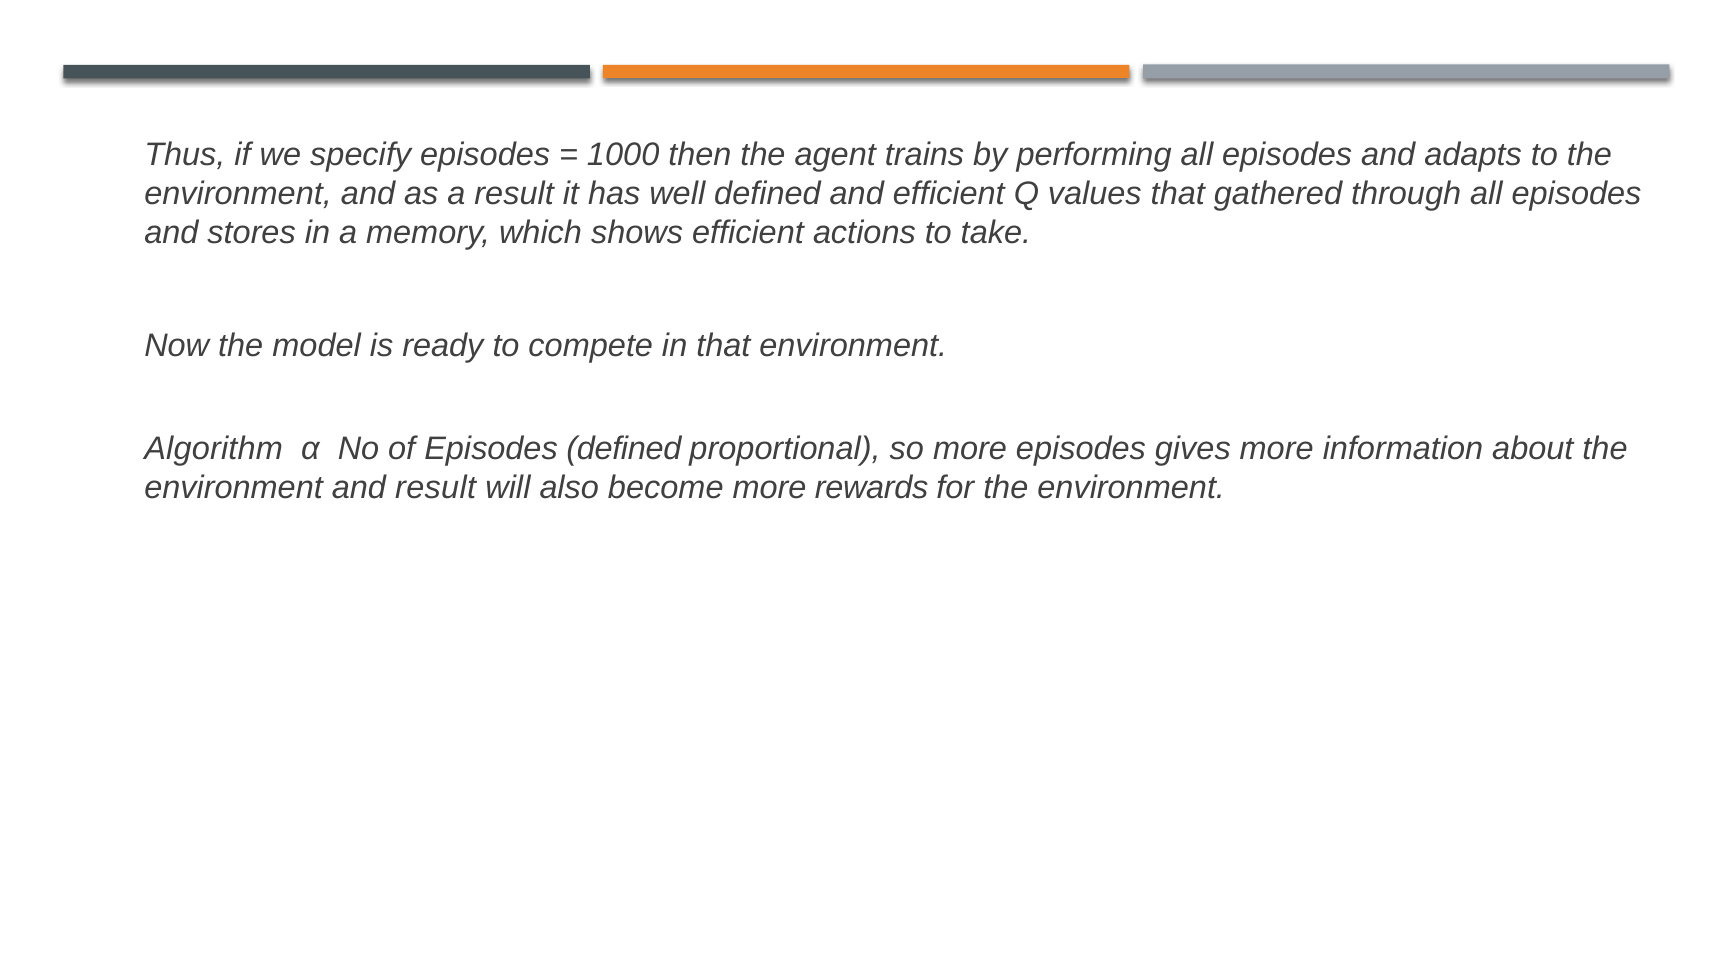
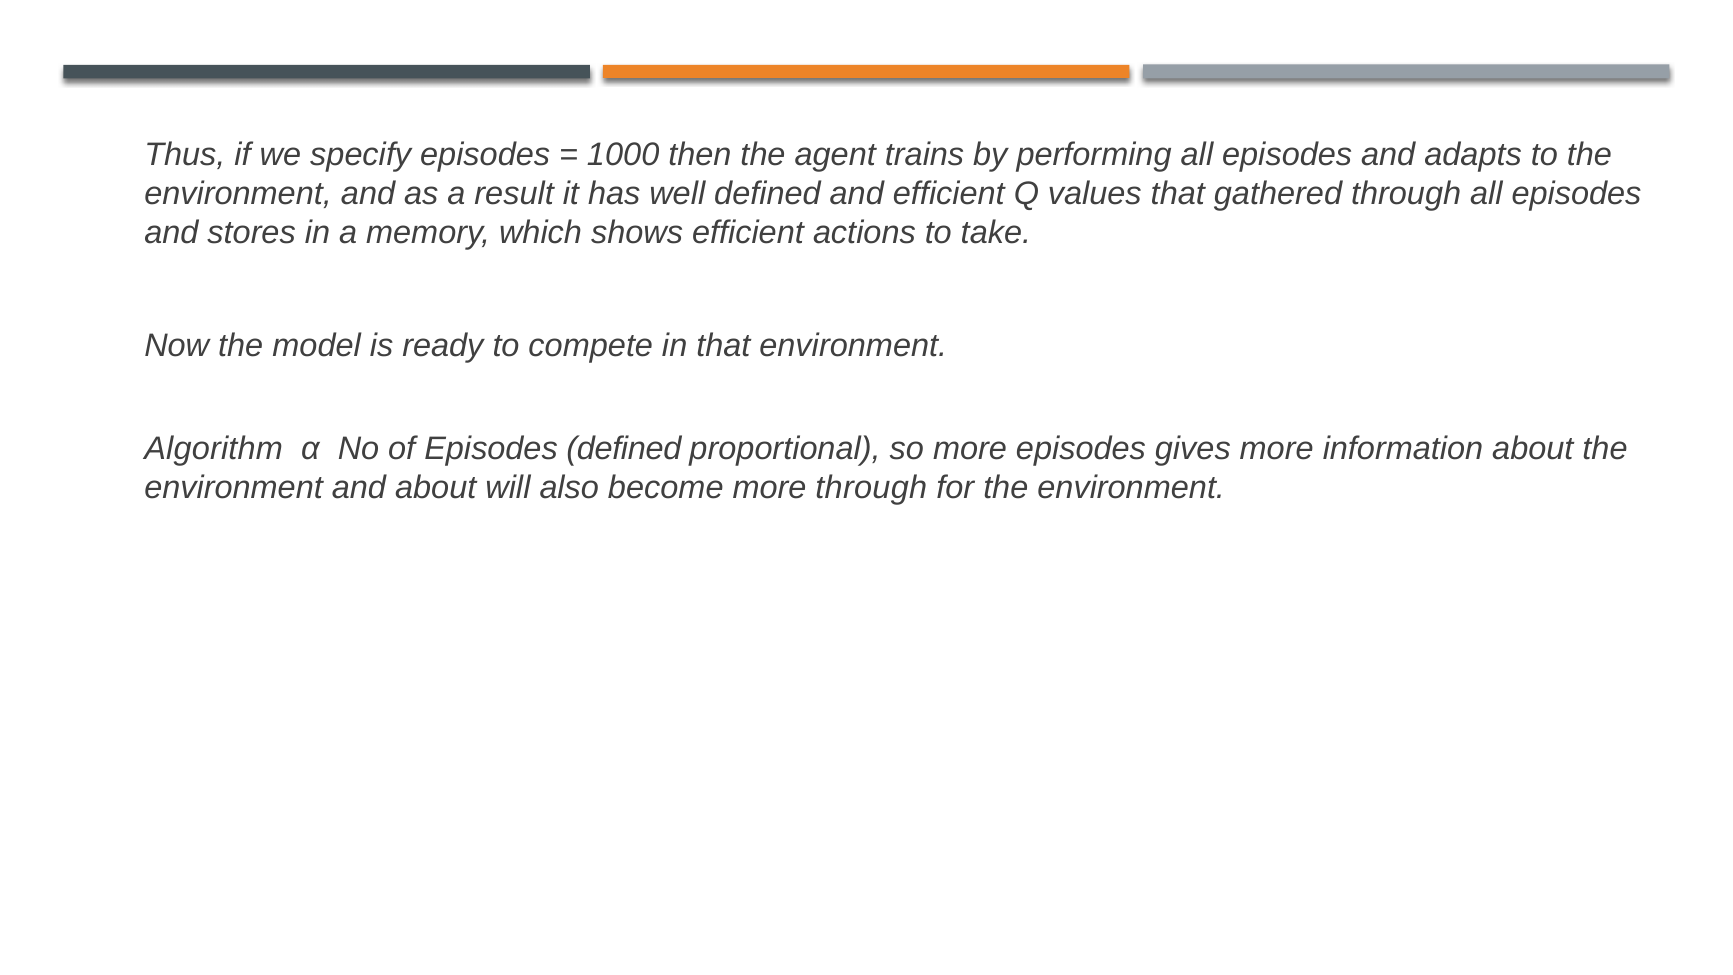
and result: result -> about
more rewards: rewards -> through
